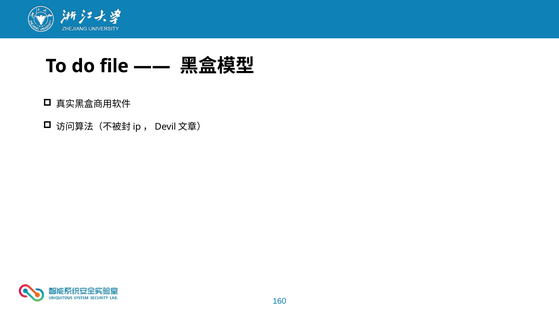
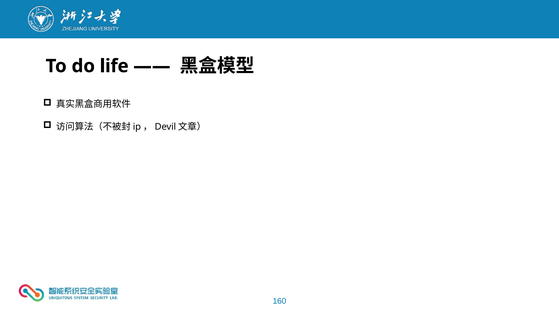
file: file -> life
